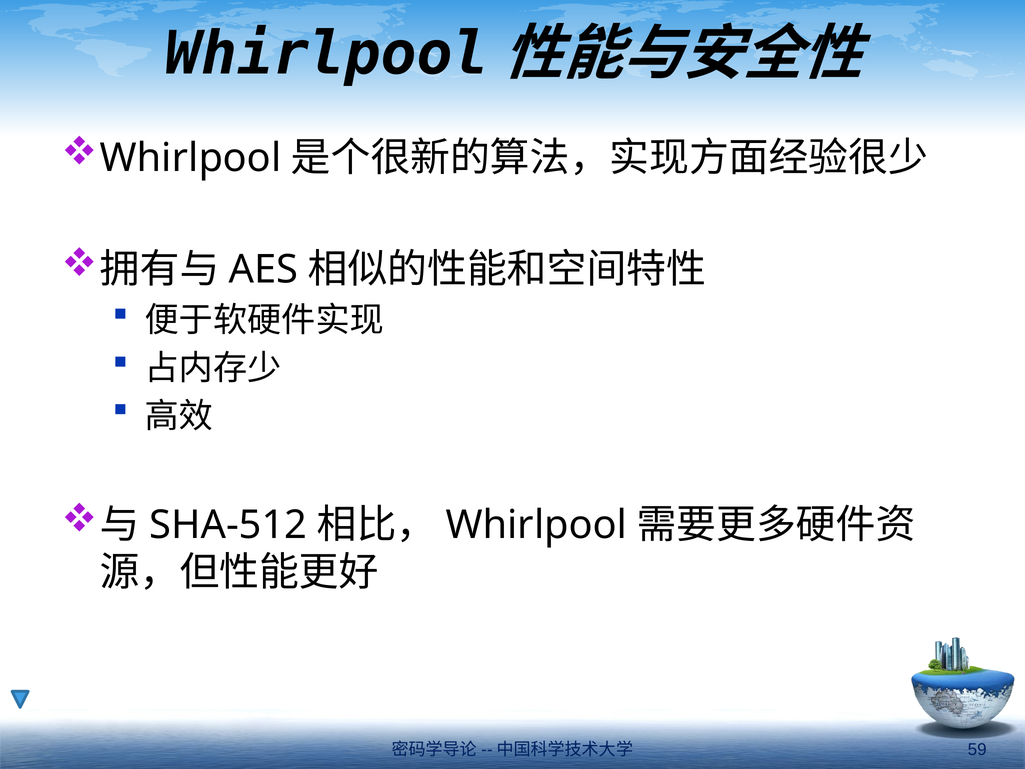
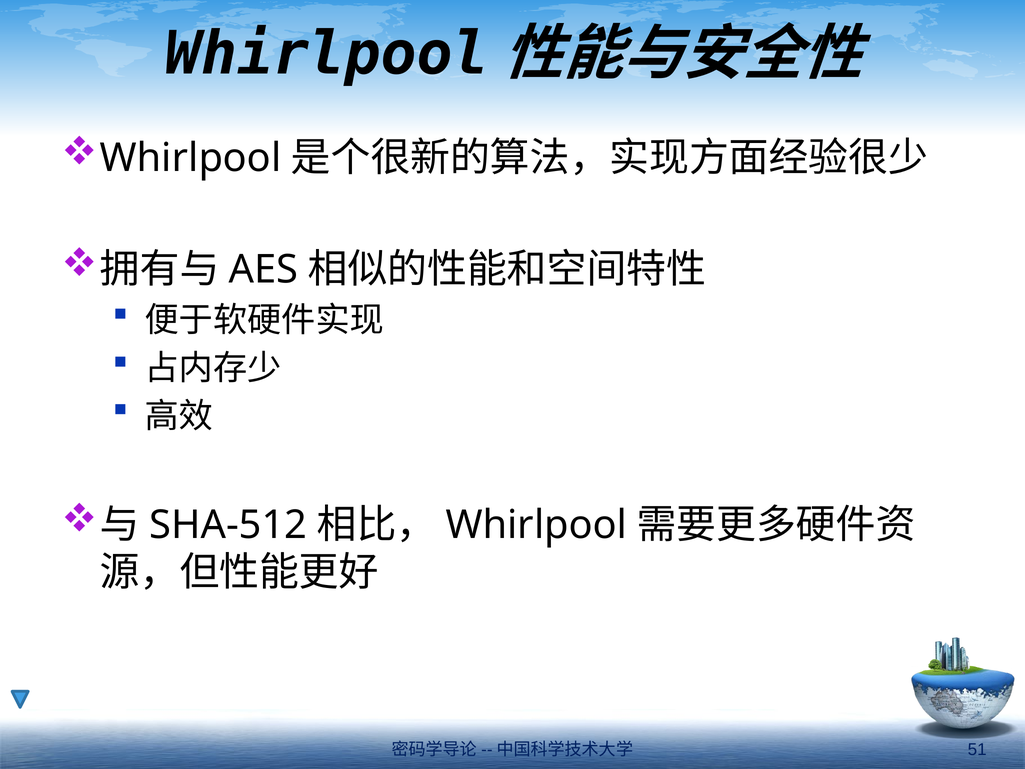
59: 59 -> 51
